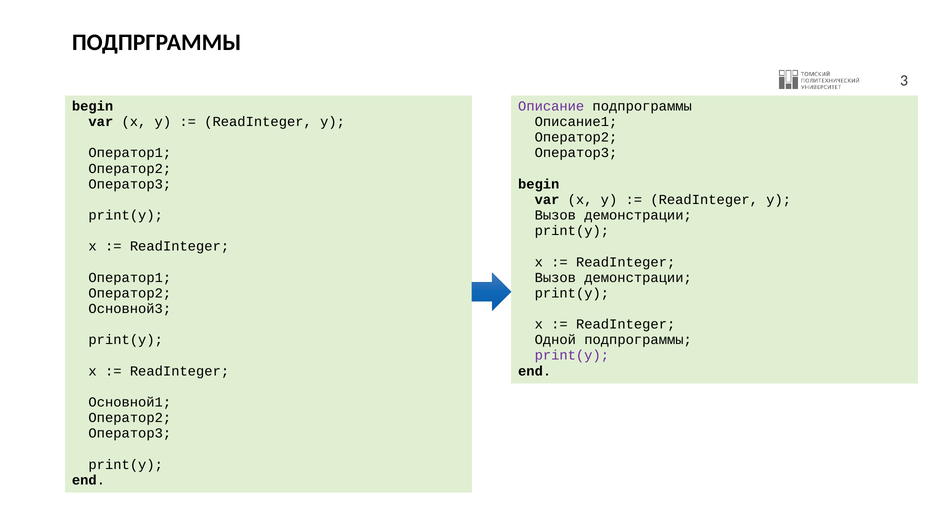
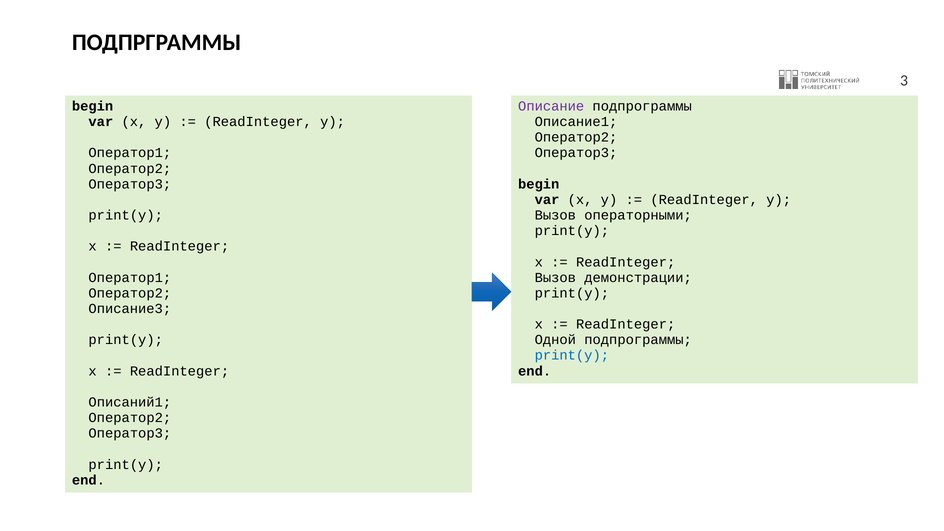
демонстрации at (638, 215): демонстрации -> операторными
Основной3: Основной3 -> Описание3
print(y at (572, 355) colour: purple -> blue
Основной1: Основной1 -> Описаний1
